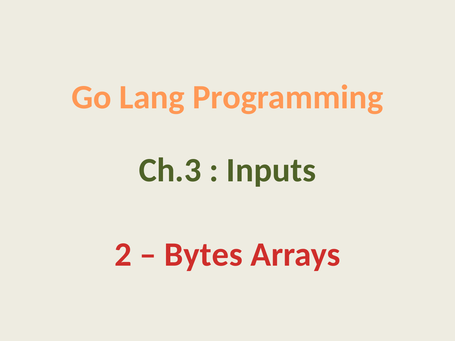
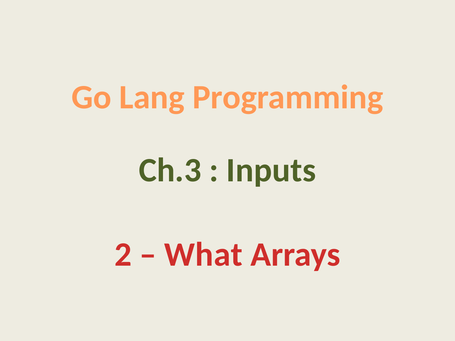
Bytes: Bytes -> What
